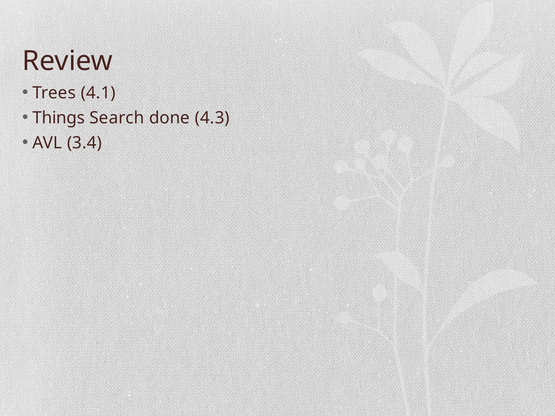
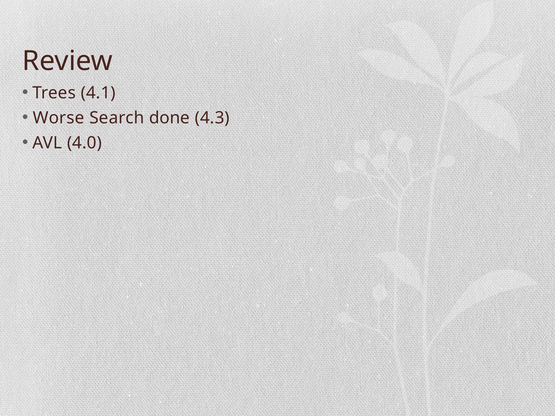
Things: Things -> Worse
3.4: 3.4 -> 4.0
